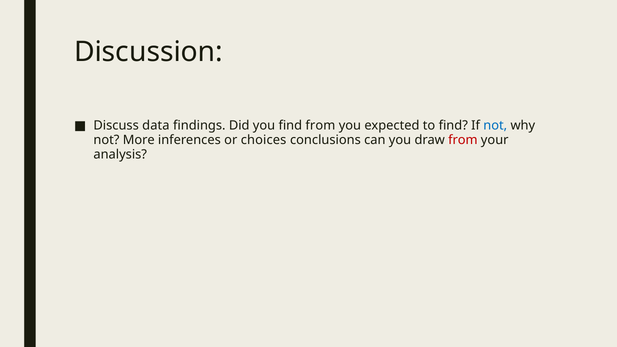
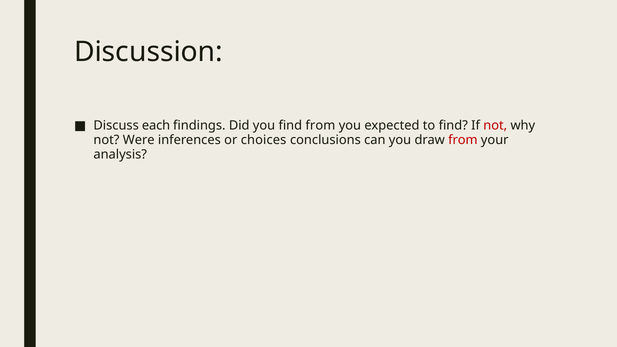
data: data -> each
not at (495, 125) colour: blue -> red
More: More -> Were
